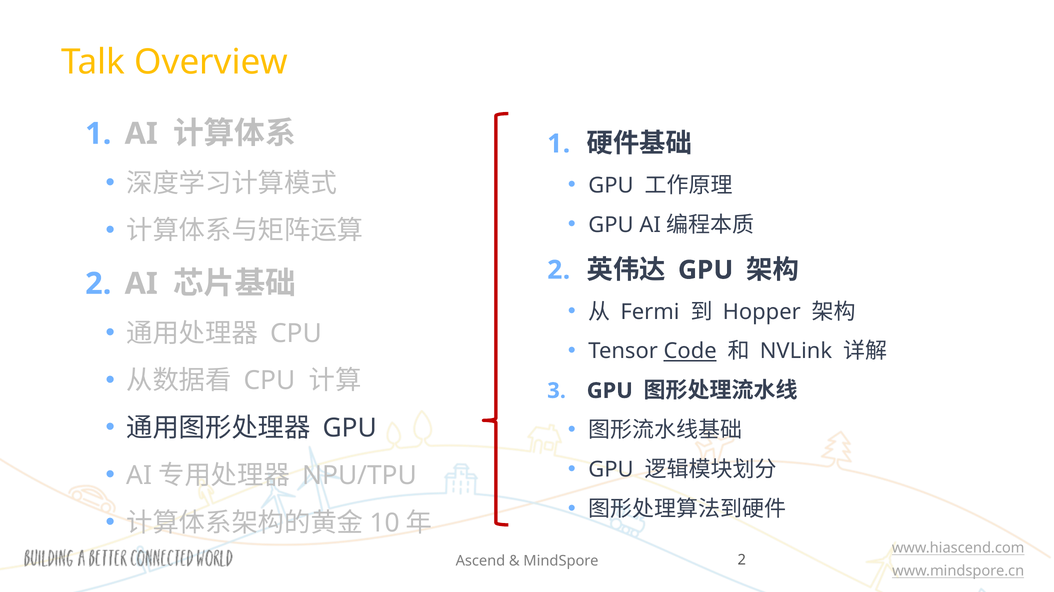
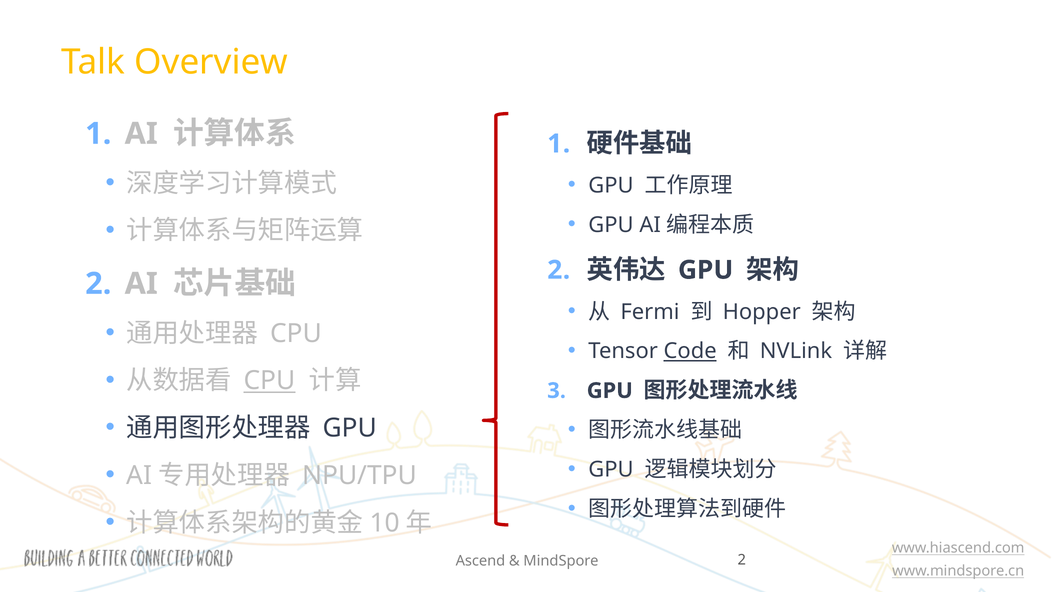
CPU at (270, 381) underline: none -> present
